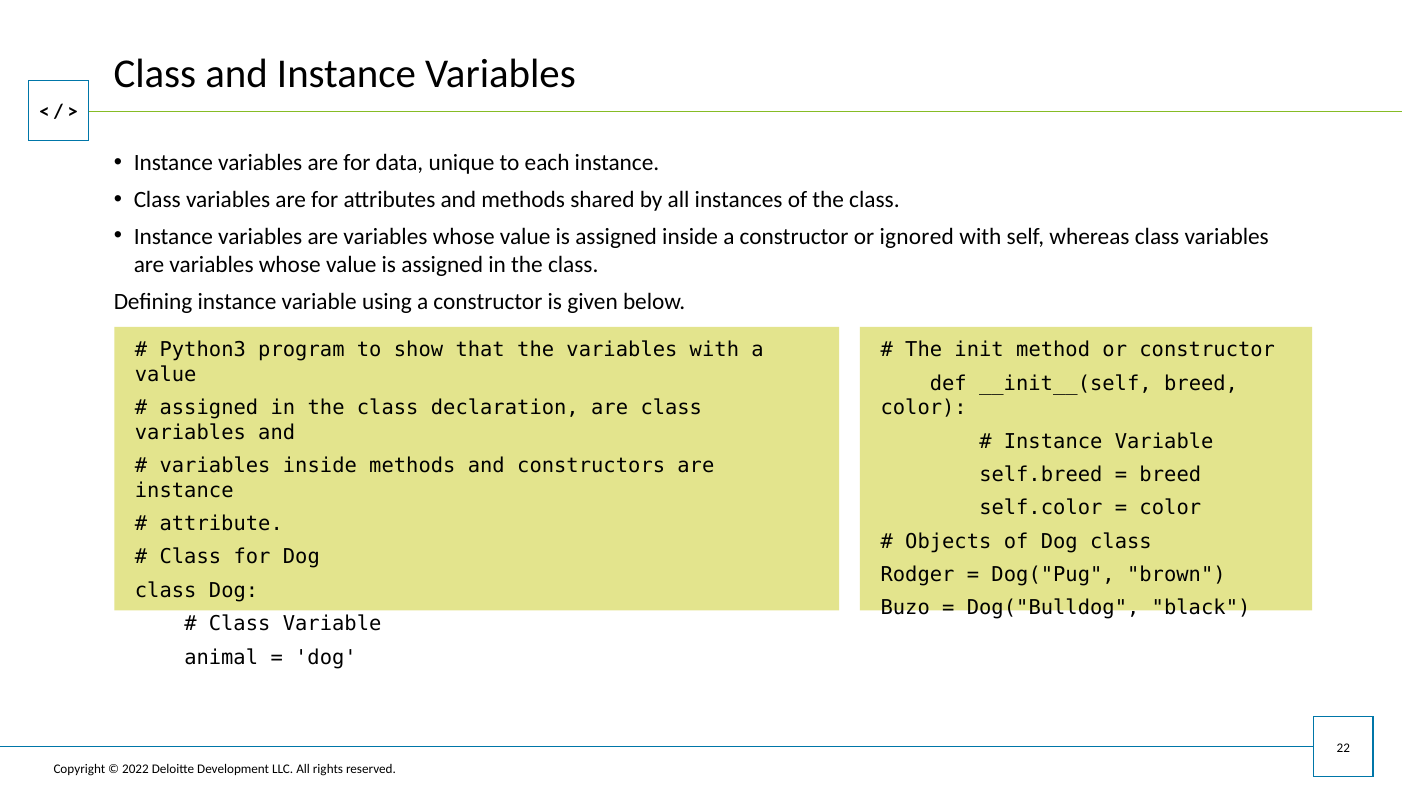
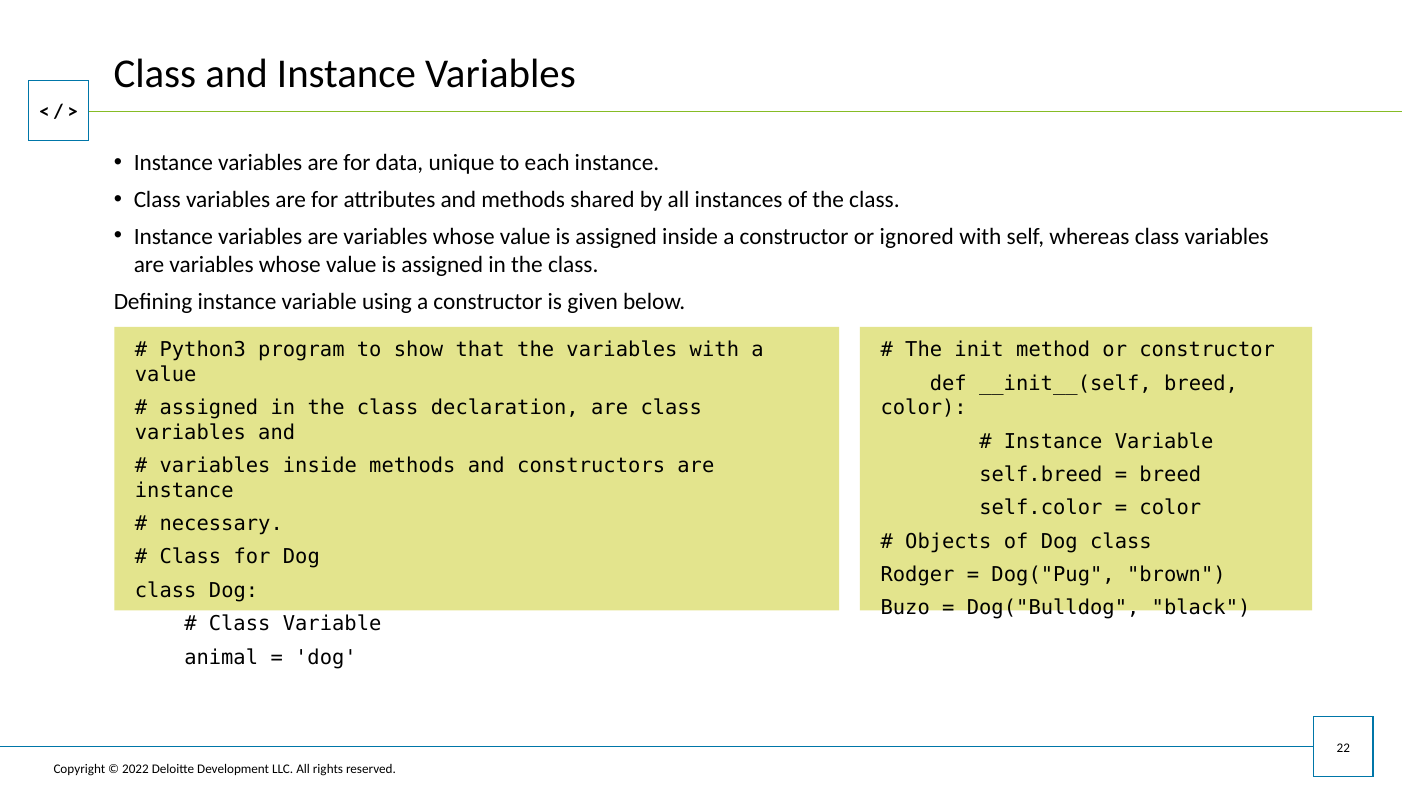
attribute: attribute -> necessary
